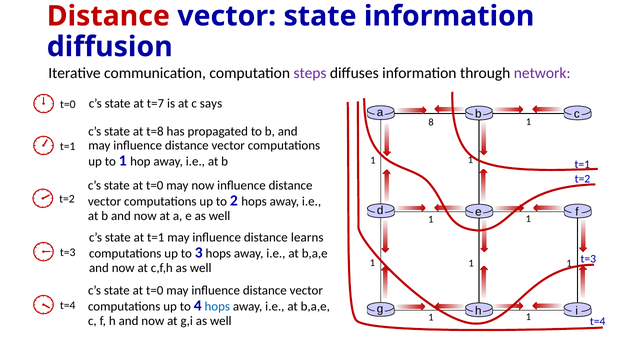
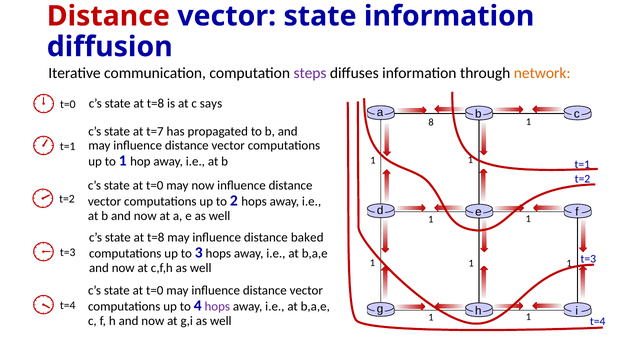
network colour: purple -> orange
t=7 at (155, 103): t=7 -> t=8
t=8: t=8 -> t=7
t=1 at (156, 238): t=1 -> t=8
learns: learns -> baked
hops at (217, 307) colour: blue -> purple
